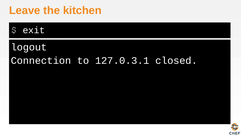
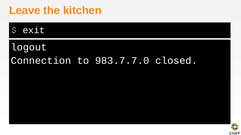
127.0.3.1: 127.0.3.1 -> 983.7.7.0
